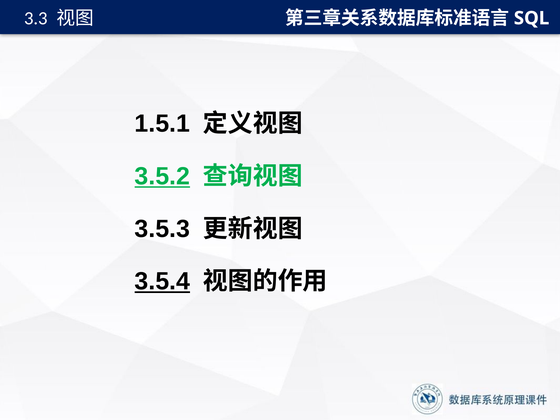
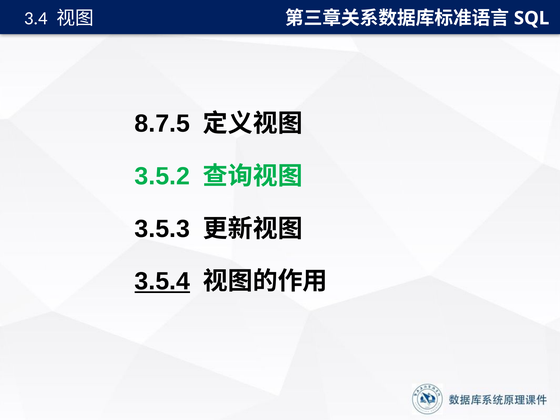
3.3: 3.3 -> 3.4
1.5.1: 1.5.1 -> 8.7.5
3.5.2 underline: present -> none
